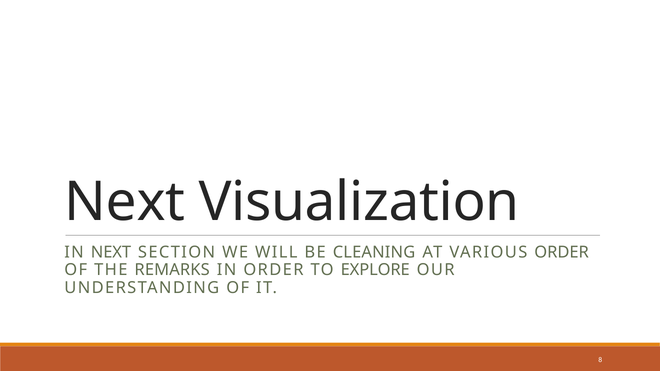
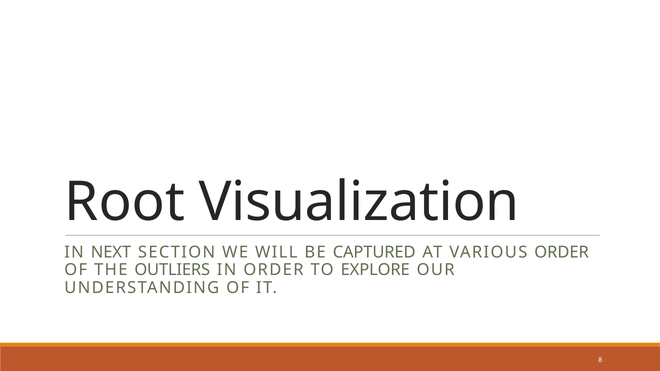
Next at (125, 202): Next -> Root
CLEANING: CLEANING -> CAPTURED
REMARKS: REMARKS -> OUTLIERS
